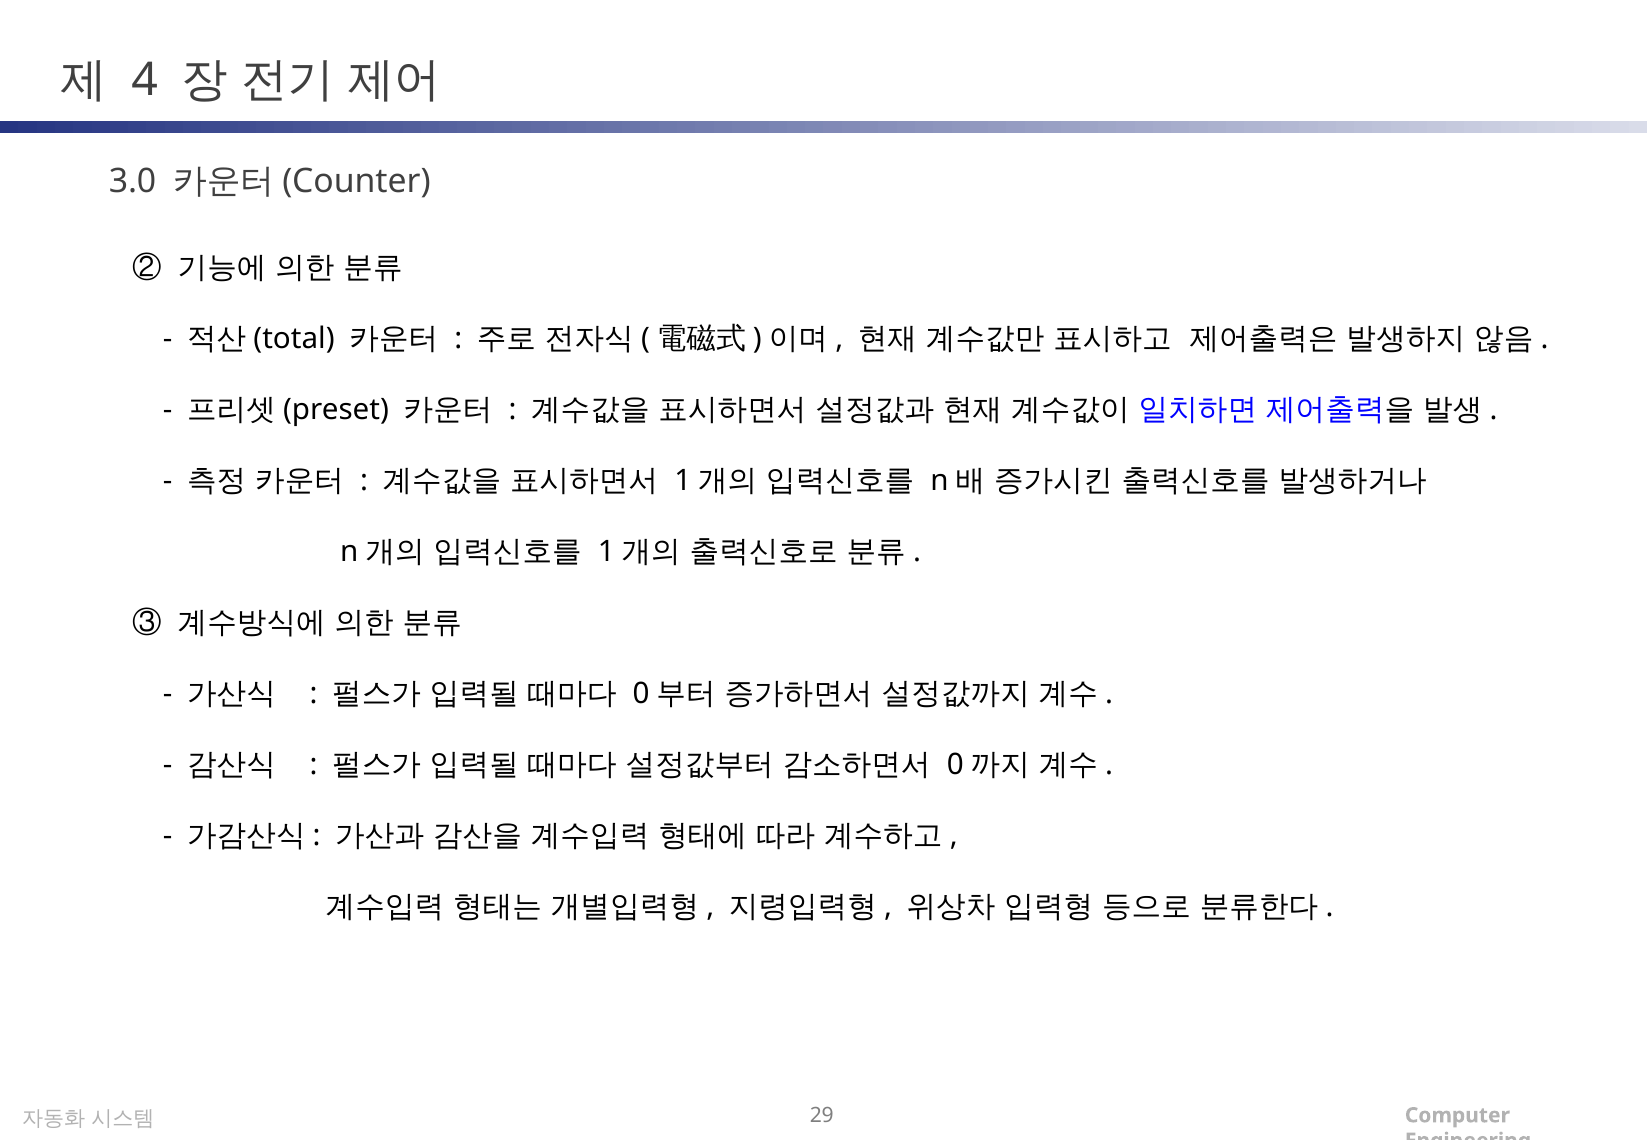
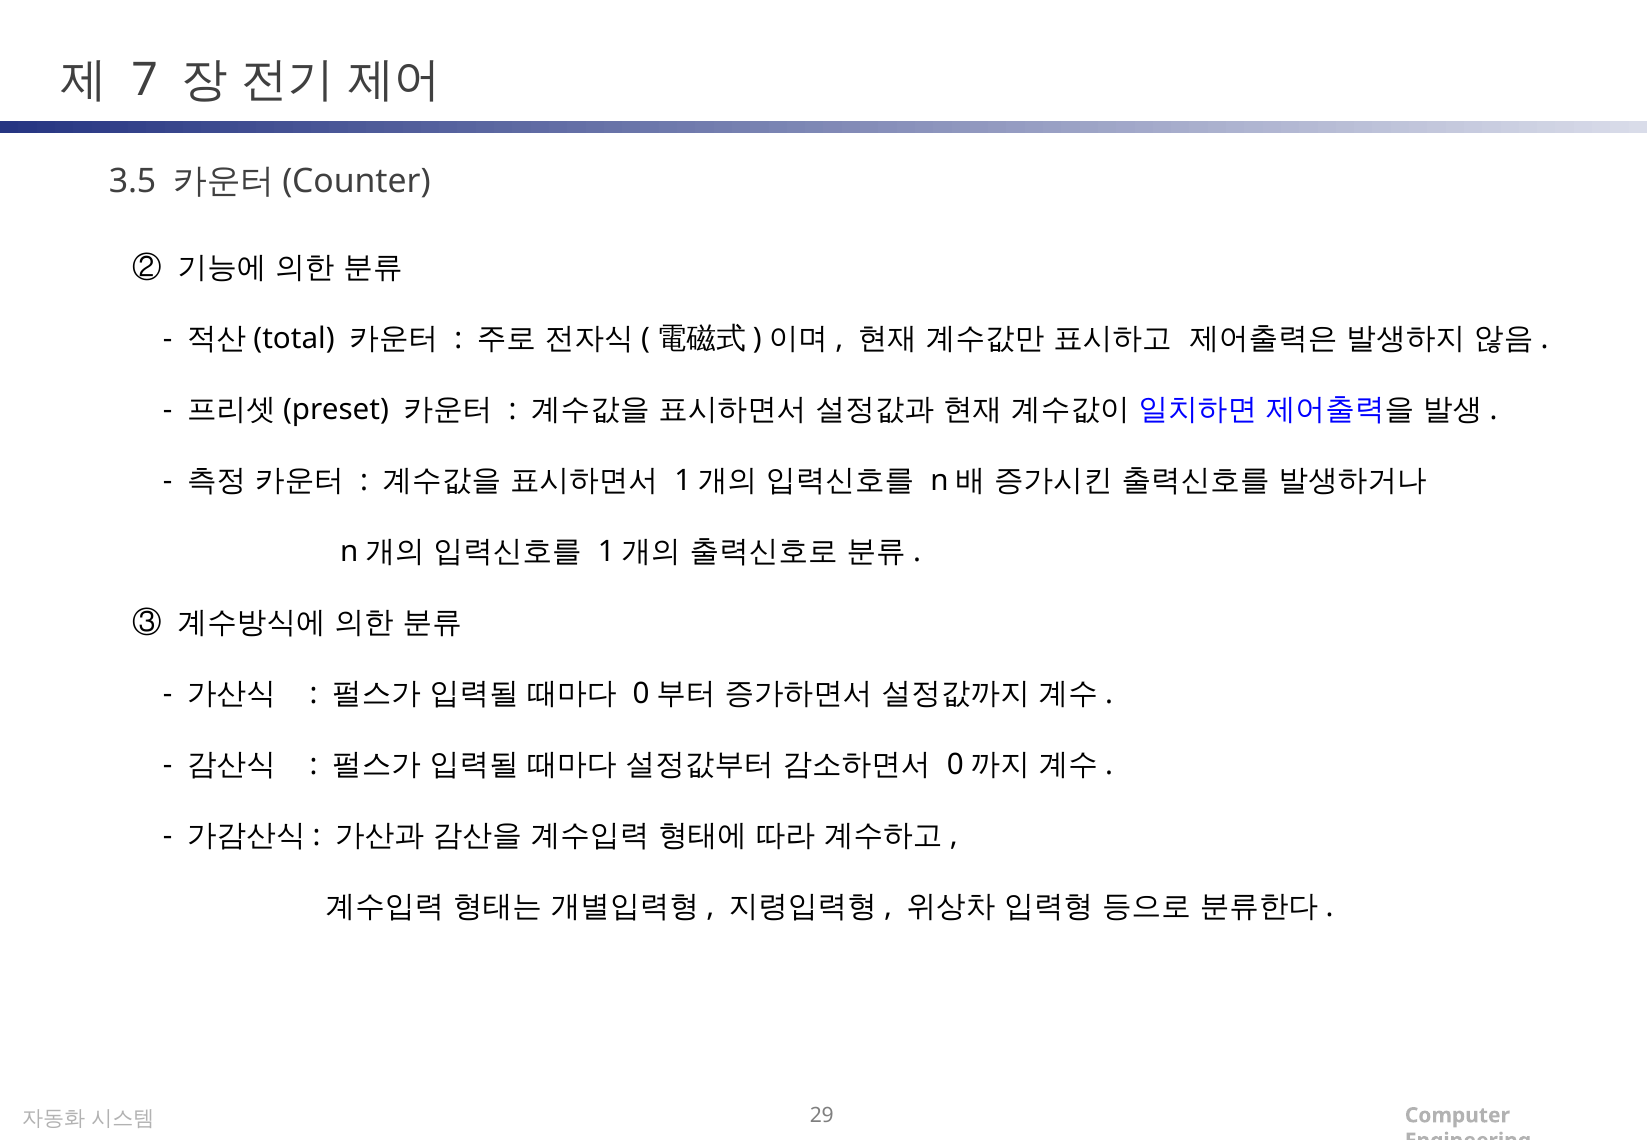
4: 4 -> 7
3.0: 3.0 -> 3.5
